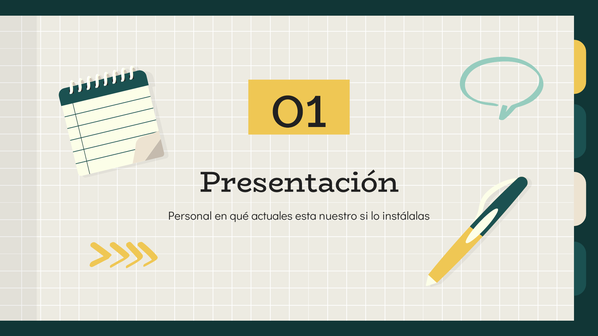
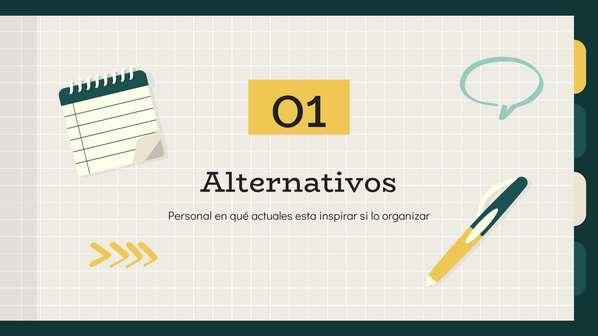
Presentación: Presentación -> Alternativos
nuestro: nuestro -> inspirar
instálalas: instálalas -> organizar
